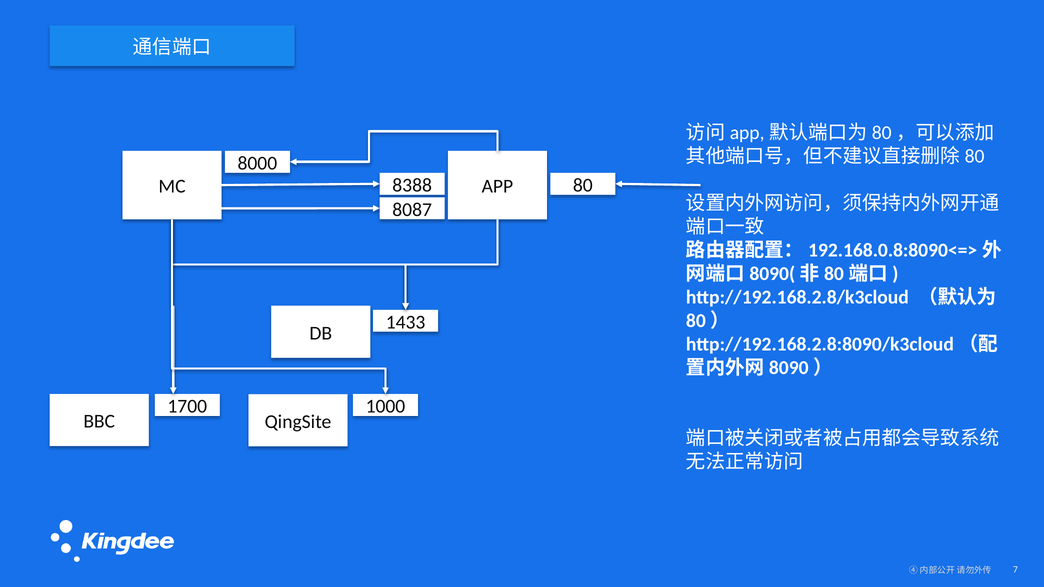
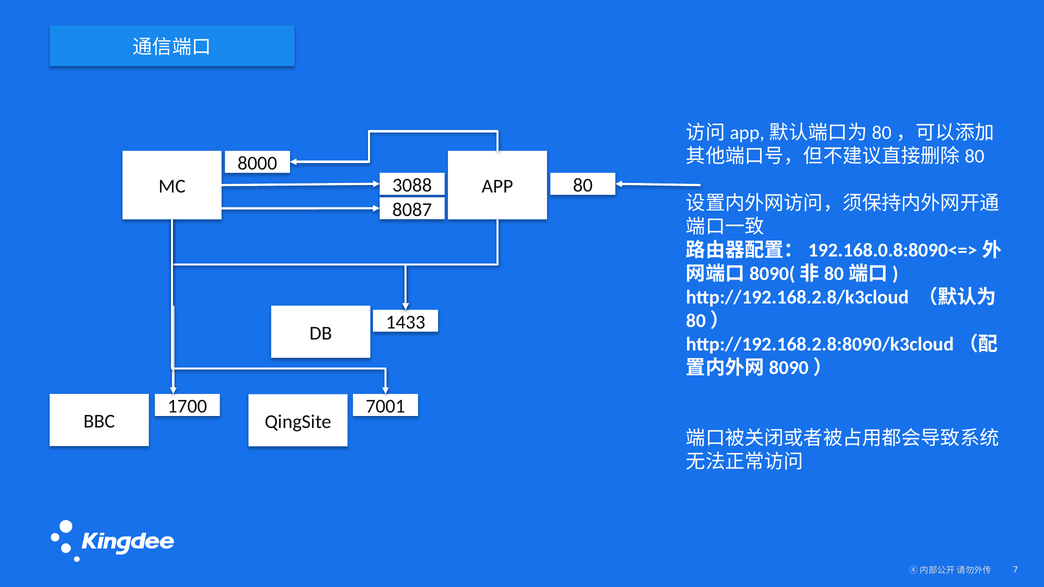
8388: 8388 -> 3088
1000: 1000 -> 7001
